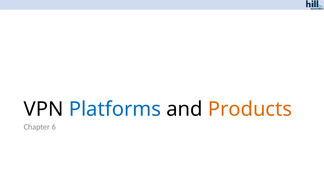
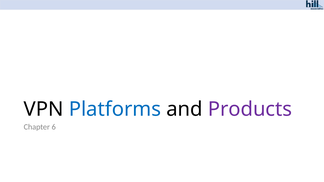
Products colour: orange -> purple
